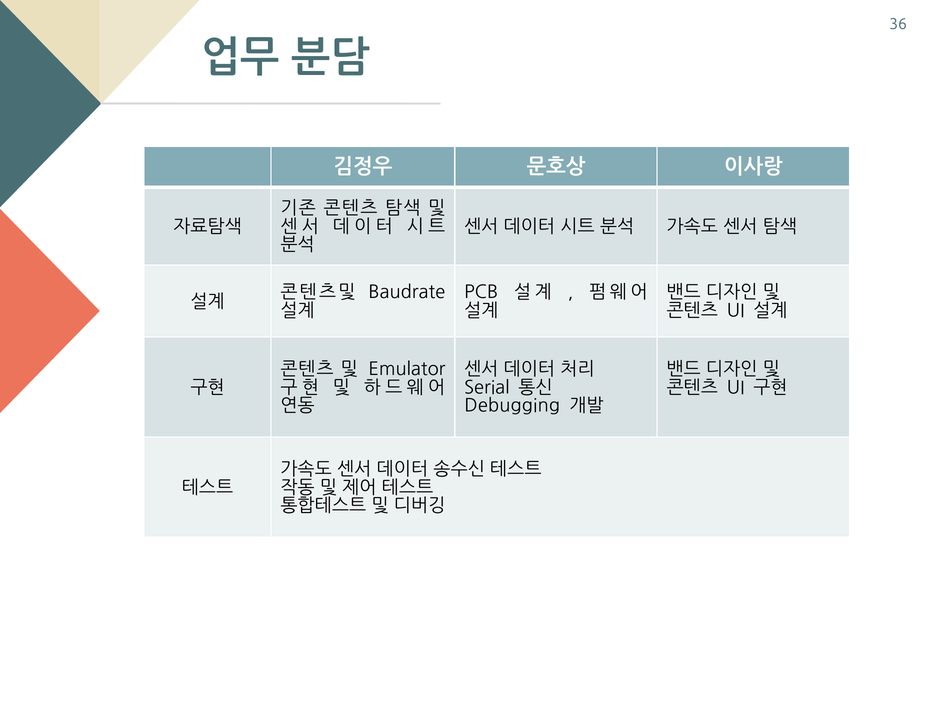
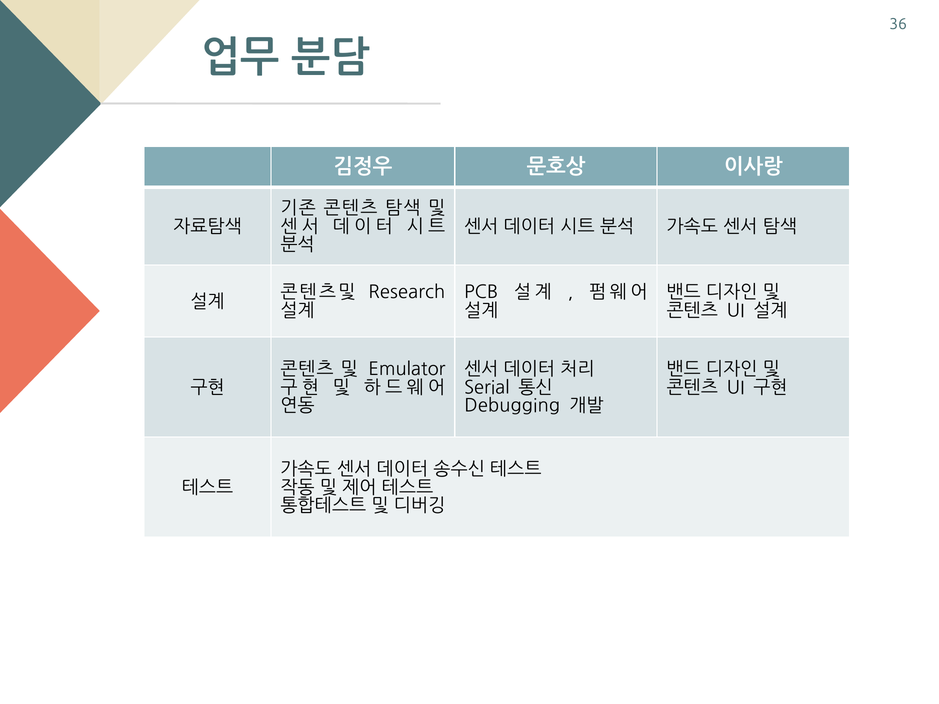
Baudrate: Baudrate -> Research
